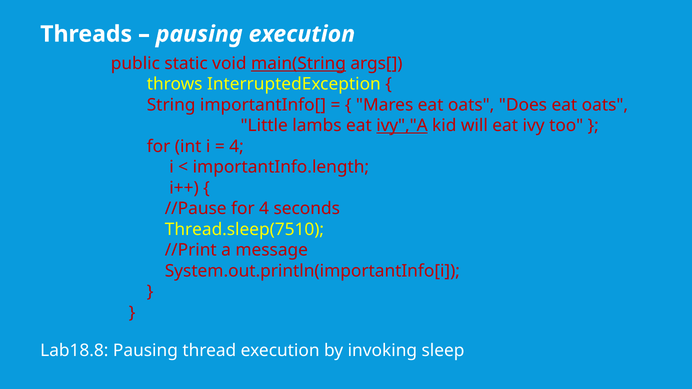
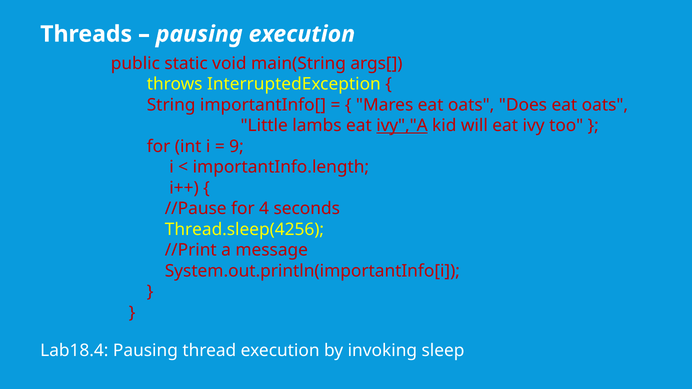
main(String underline: present -> none
4 at (237, 146): 4 -> 9
Thread.sleep(7510: Thread.sleep(7510 -> Thread.sleep(4256
Lab18.8: Lab18.8 -> Lab18.4
